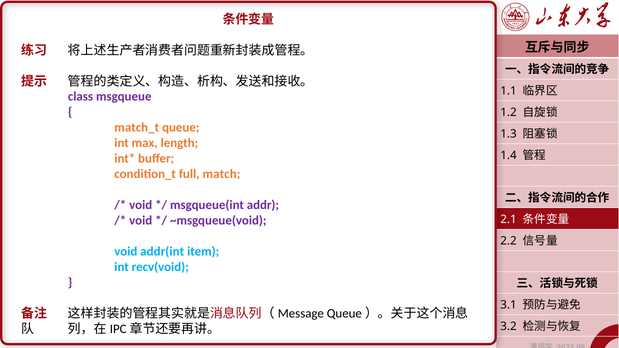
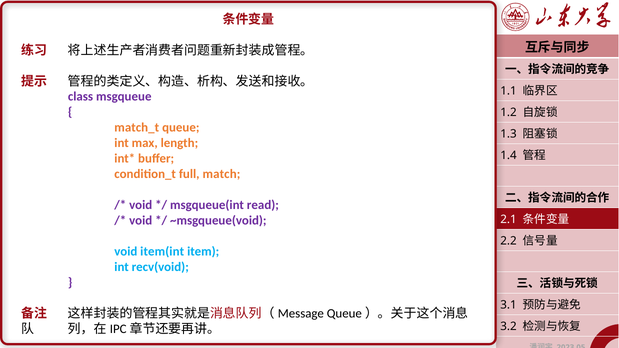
addr: addr -> read
addr(int: addr(int -> item(int
